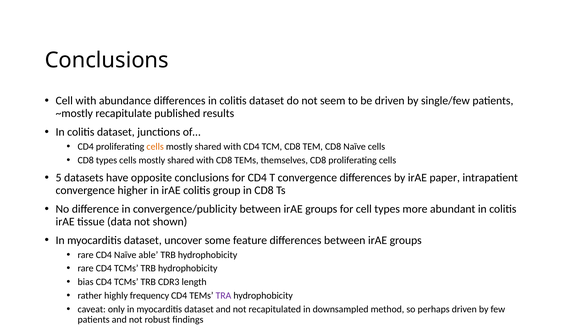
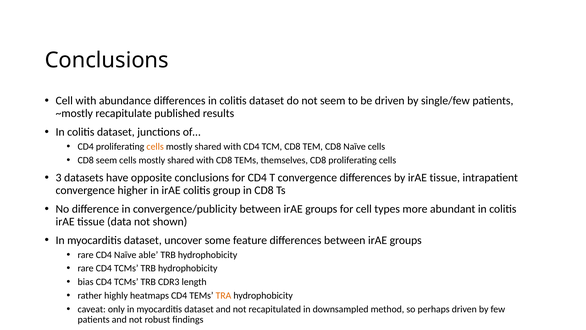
CD8 types: types -> seem
5: 5 -> 3
by irAE paper: paper -> tissue
frequency: frequency -> heatmaps
TRA colour: purple -> orange
